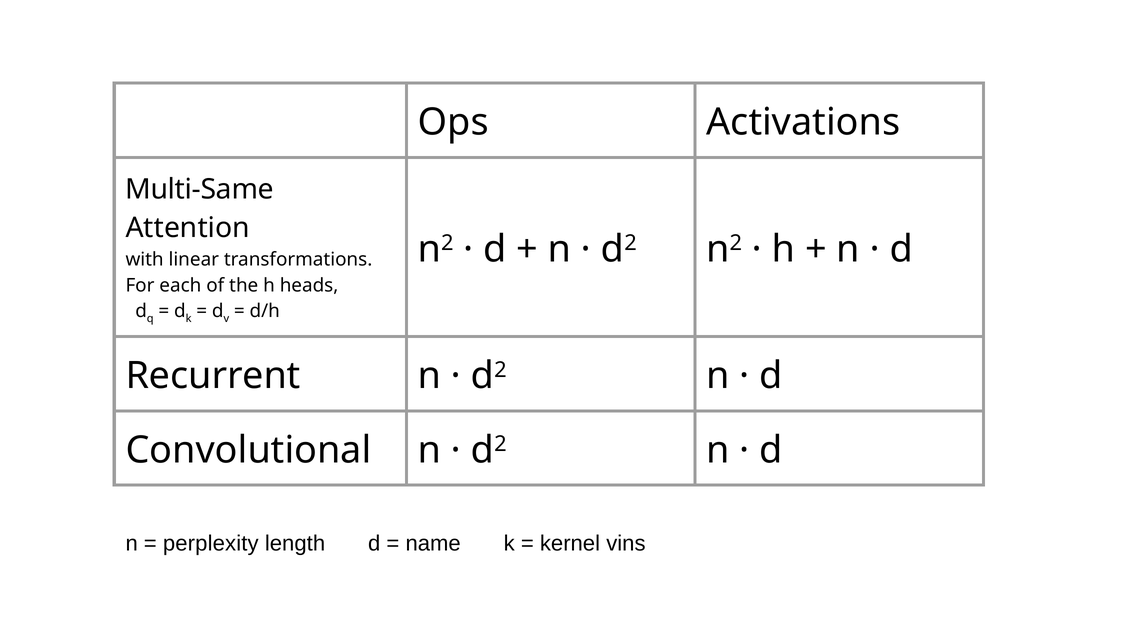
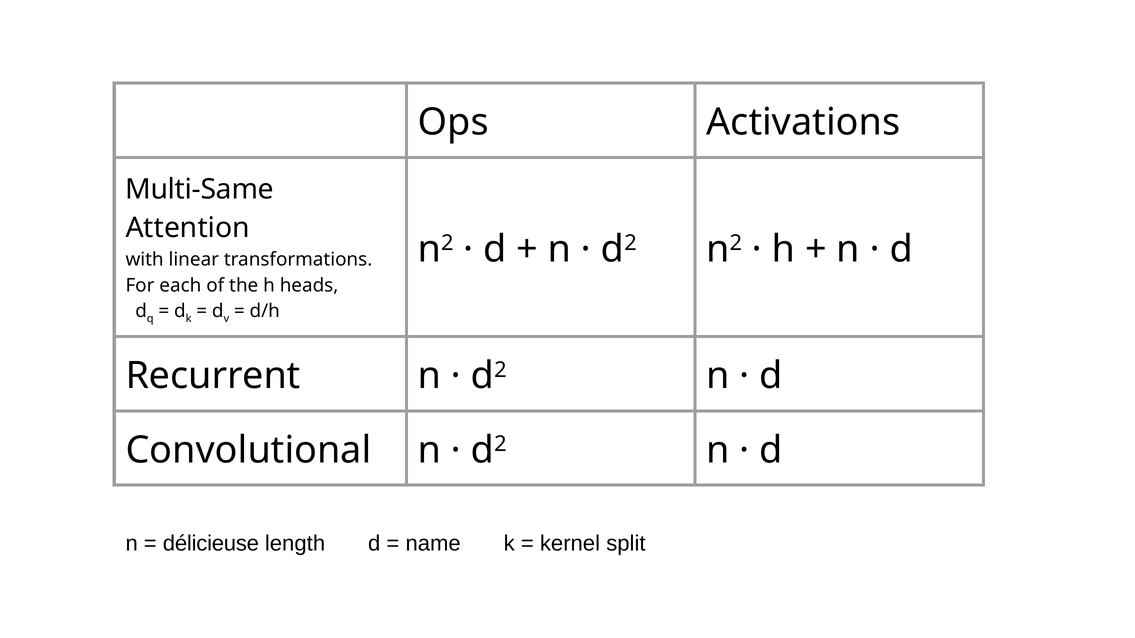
perplexity: perplexity -> délicieuse
vins: vins -> split
